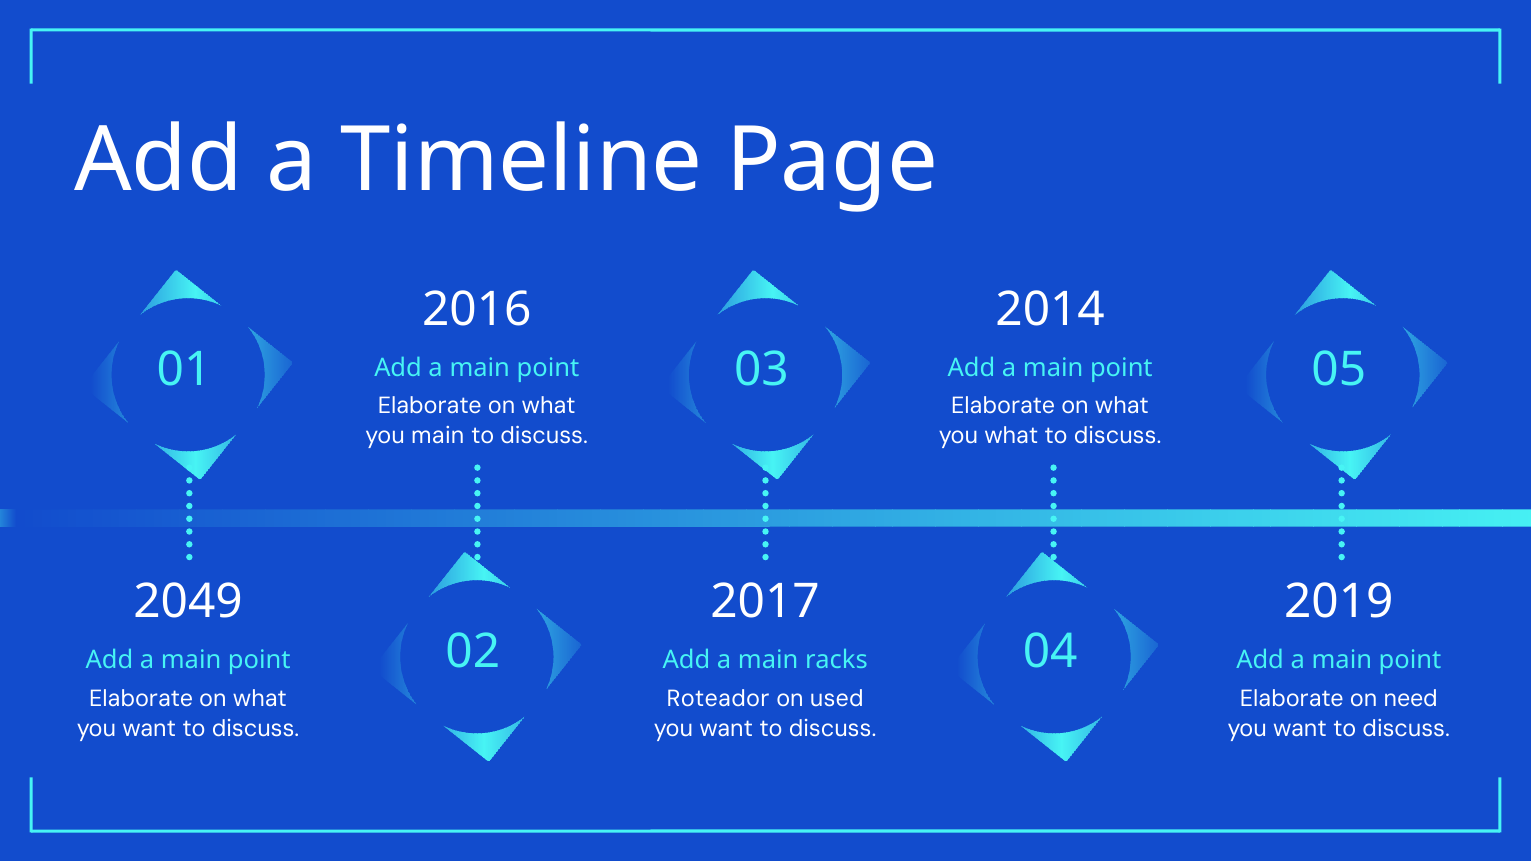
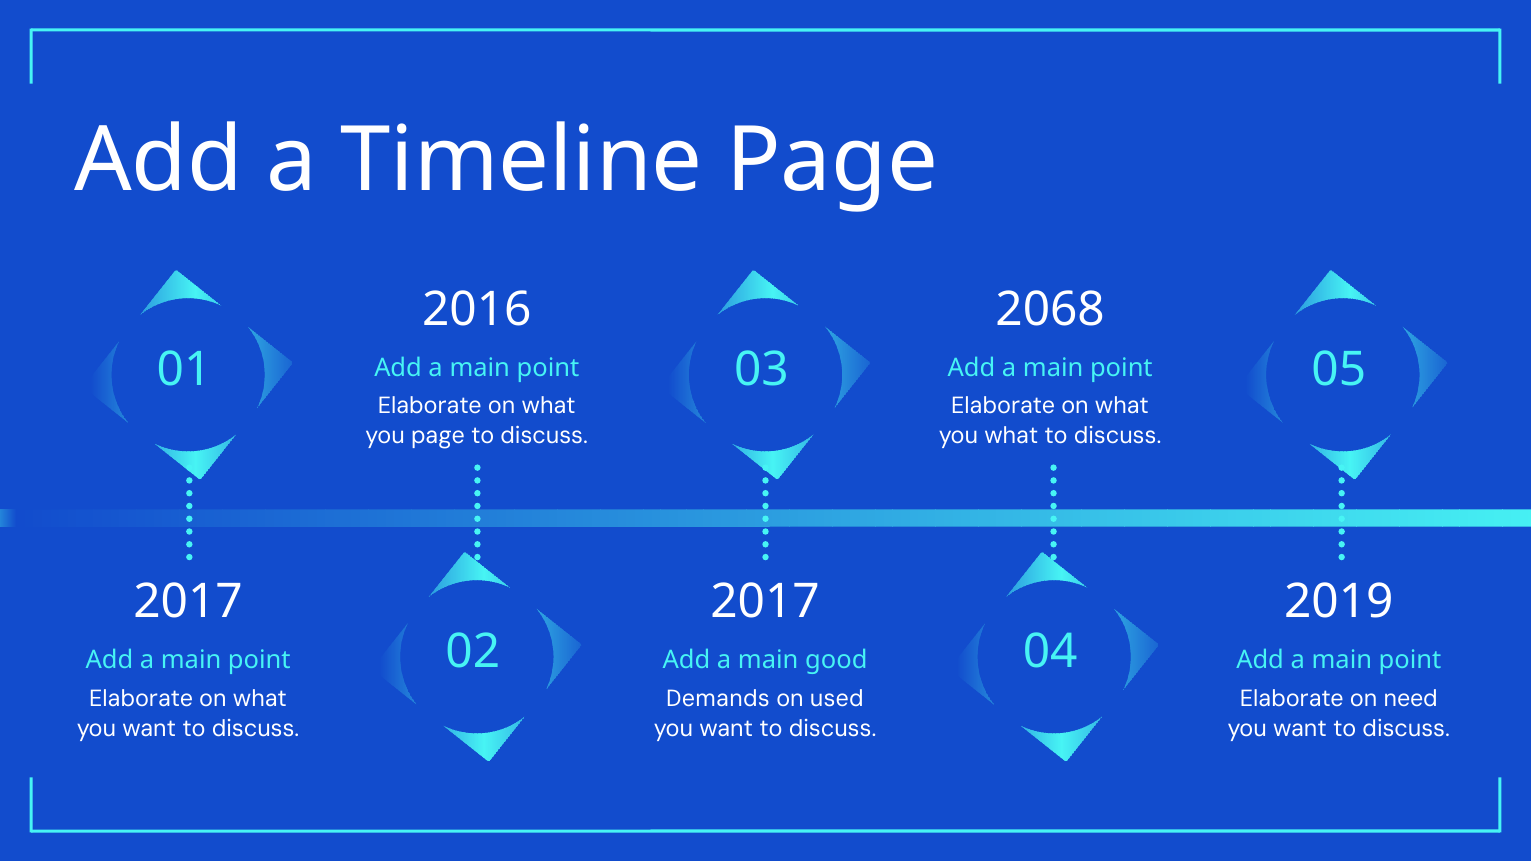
2014: 2014 -> 2068
you main: main -> page
2049 at (188, 602): 2049 -> 2017
racks: racks -> good
Roteador: Roteador -> Demands
